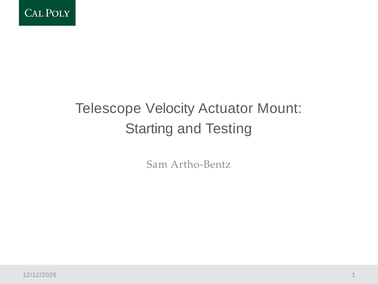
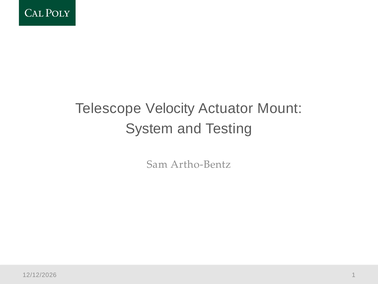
Starting: Starting -> System
